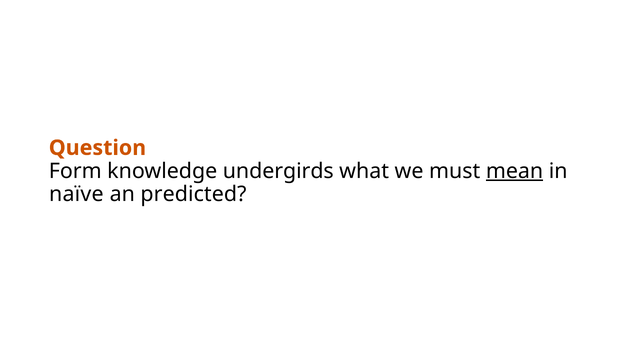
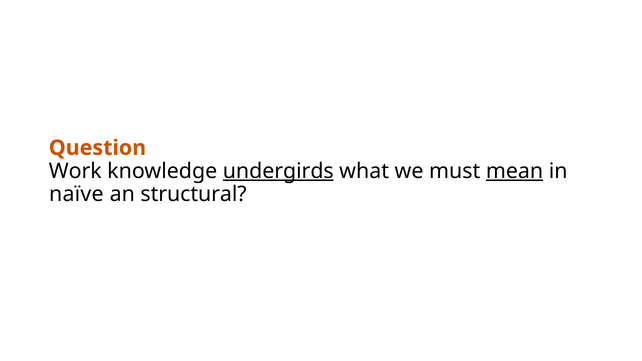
Form: Form -> Work
undergirds underline: none -> present
predicted: predicted -> structural
